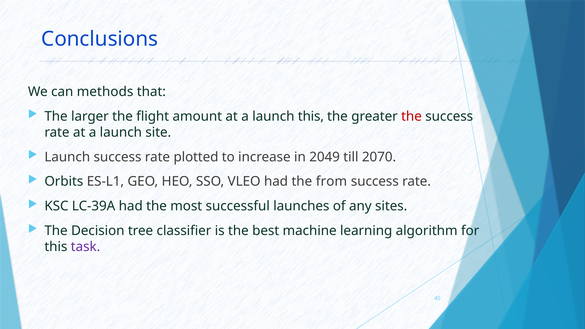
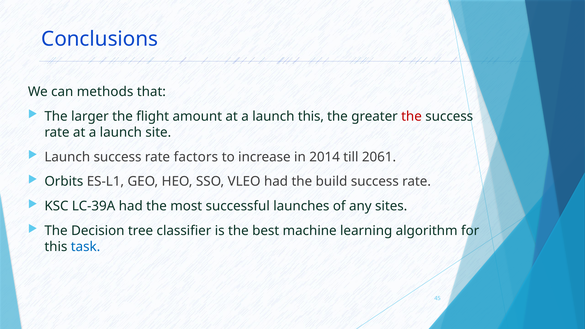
plotted: plotted -> factors
2049: 2049 -> 2014
2070: 2070 -> 2061
from: from -> build
task colour: purple -> blue
